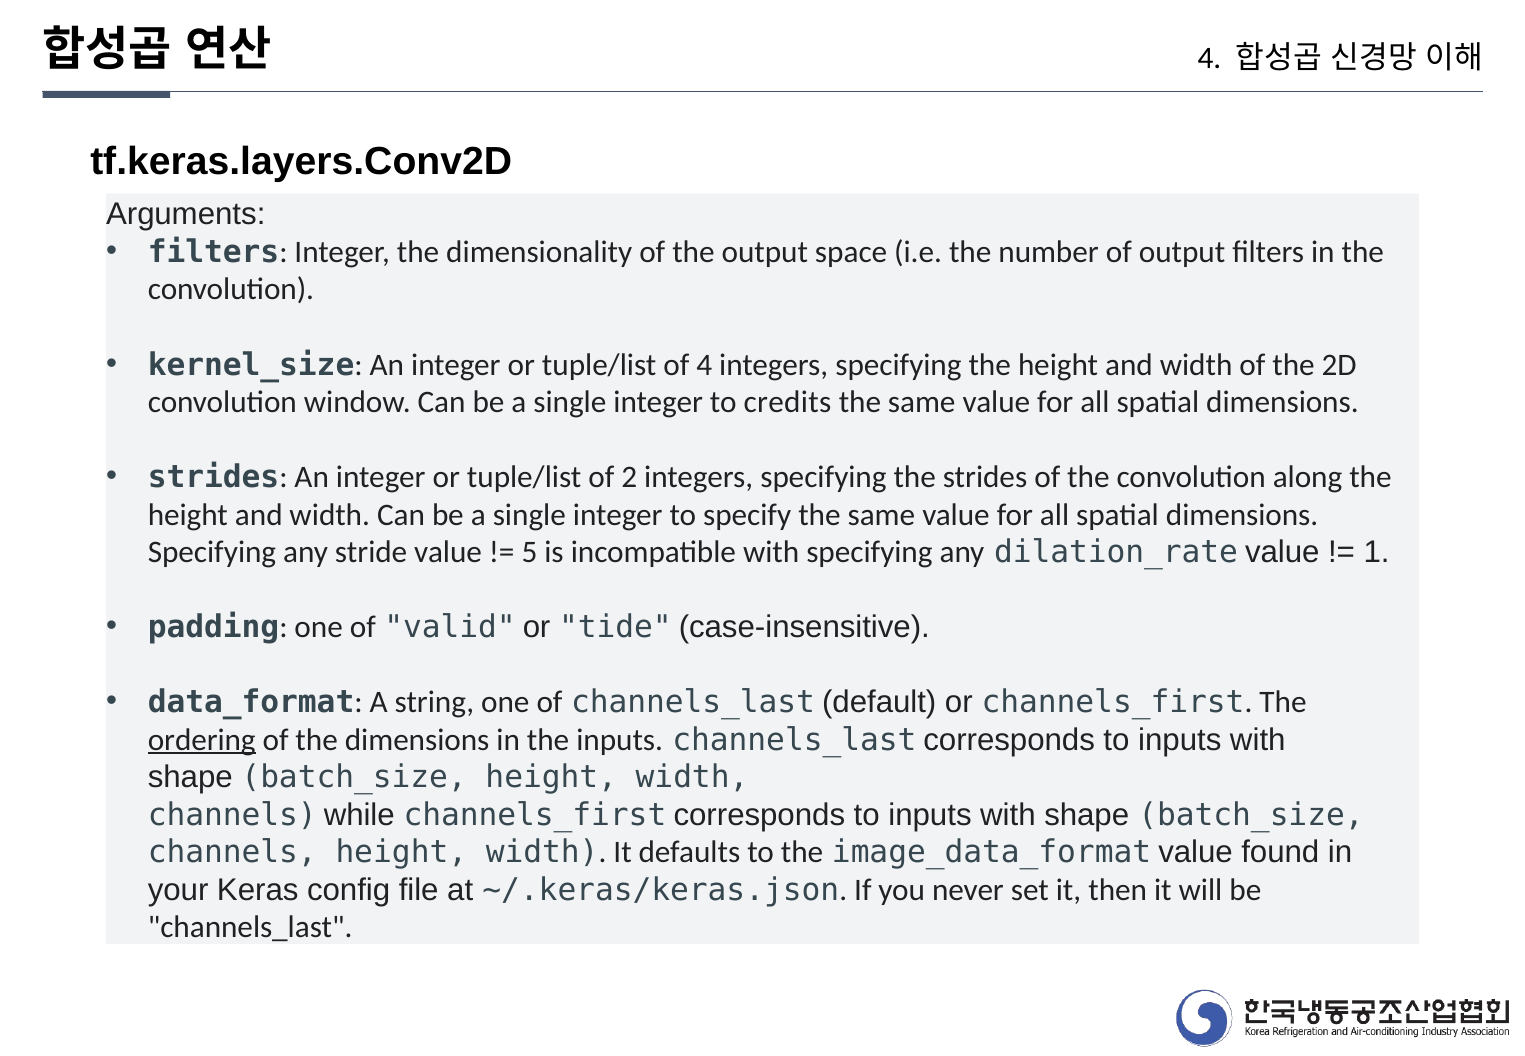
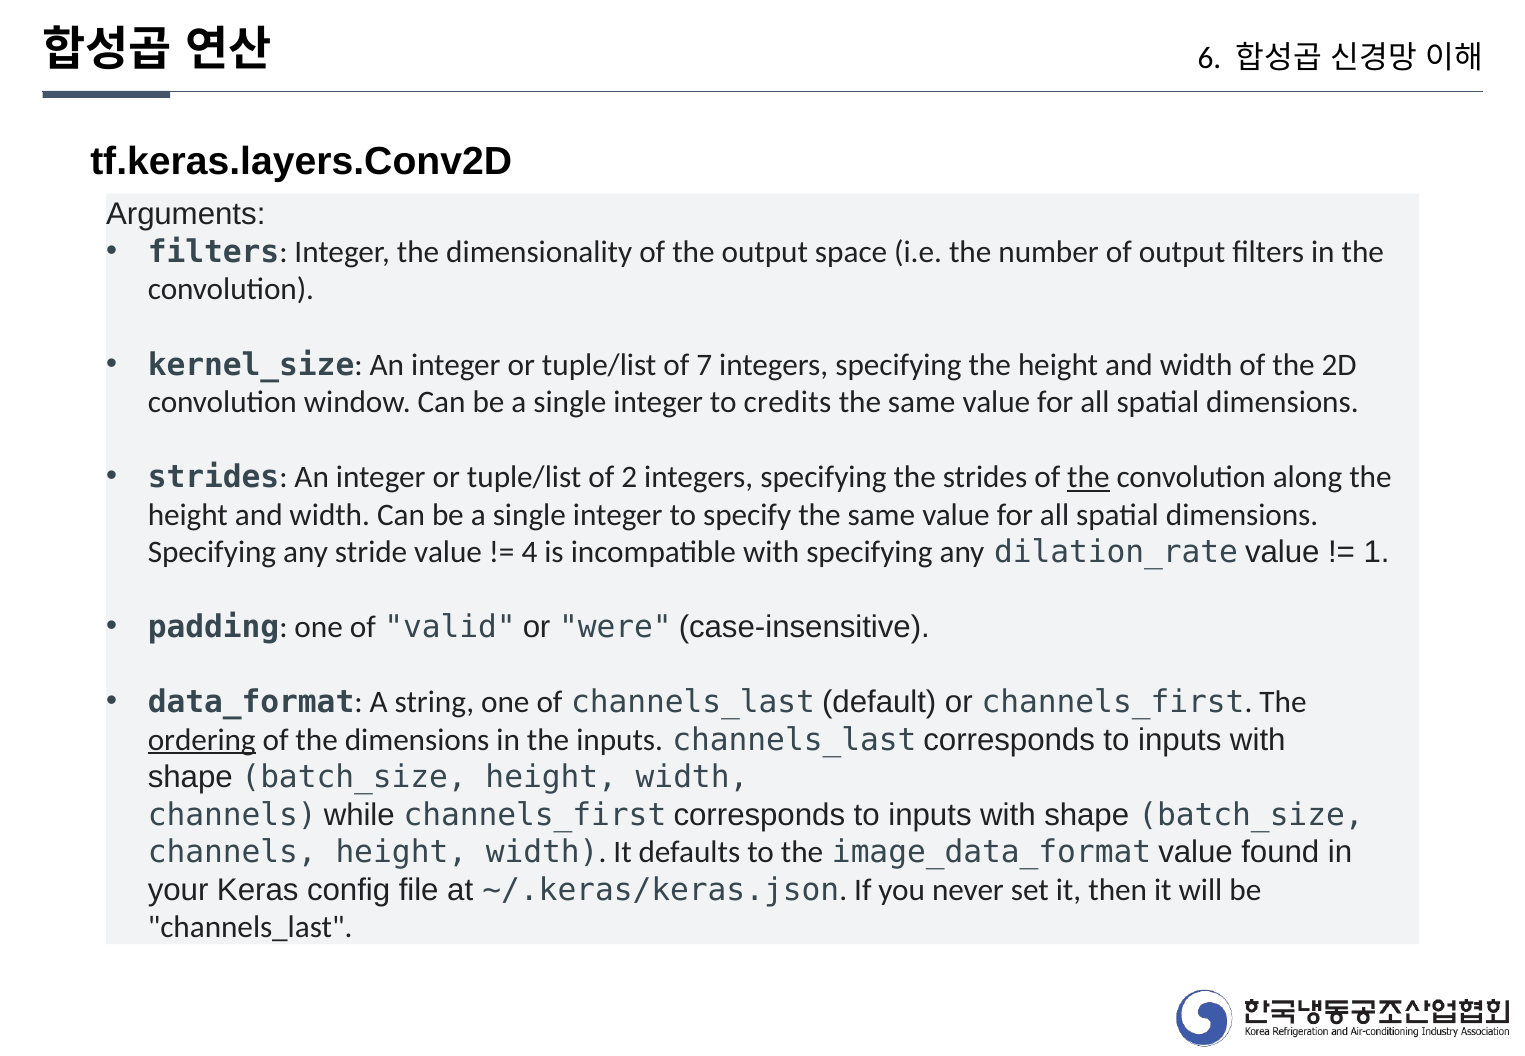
4 at (1209, 58): 4 -> 6
of 4: 4 -> 7
the at (1088, 477) underline: none -> present
5: 5 -> 4
tide: tide -> were
